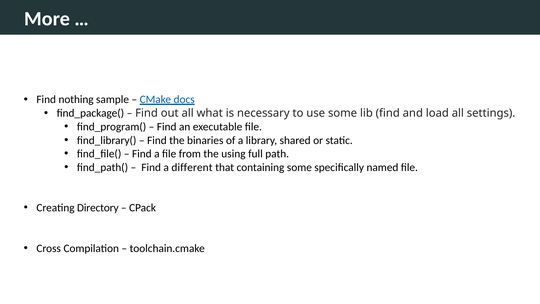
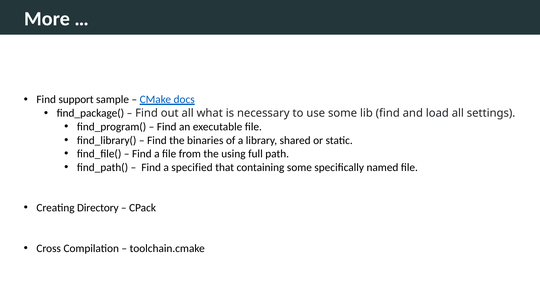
nothing: nothing -> support
different: different -> specified
